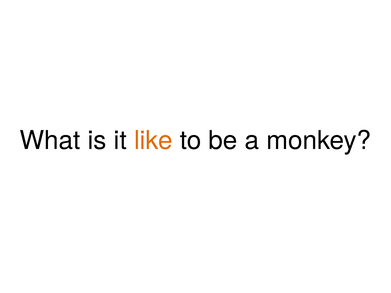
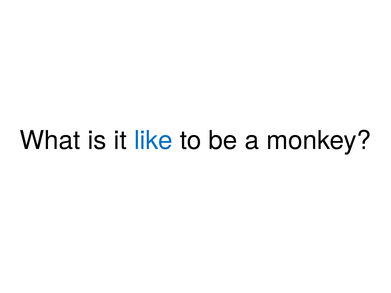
like colour: orange -> blue
